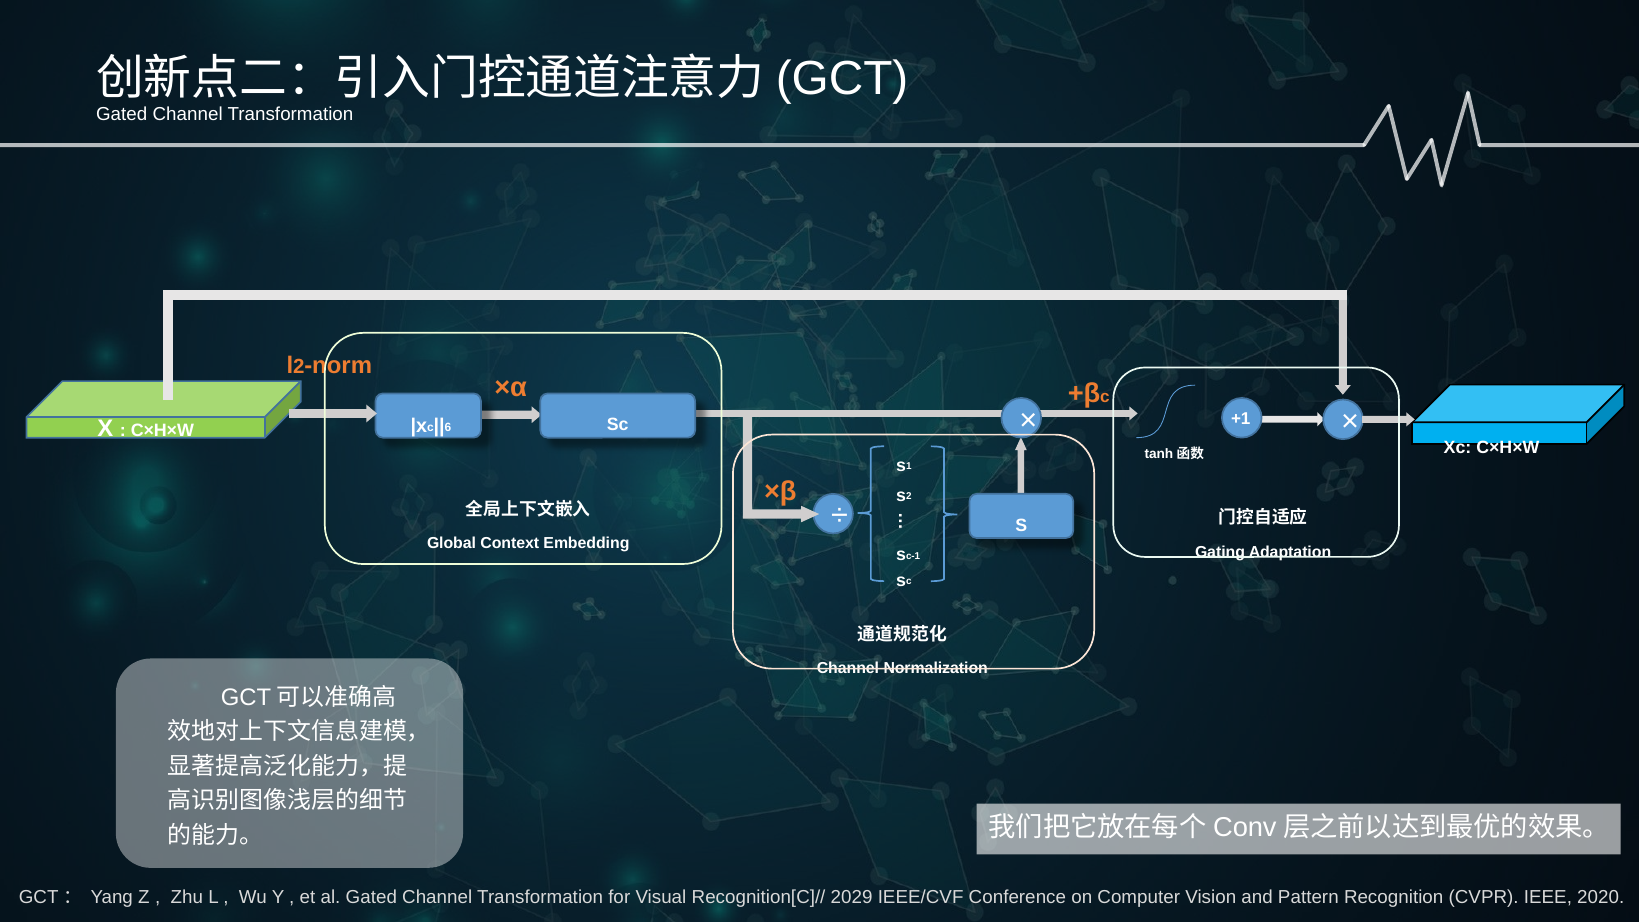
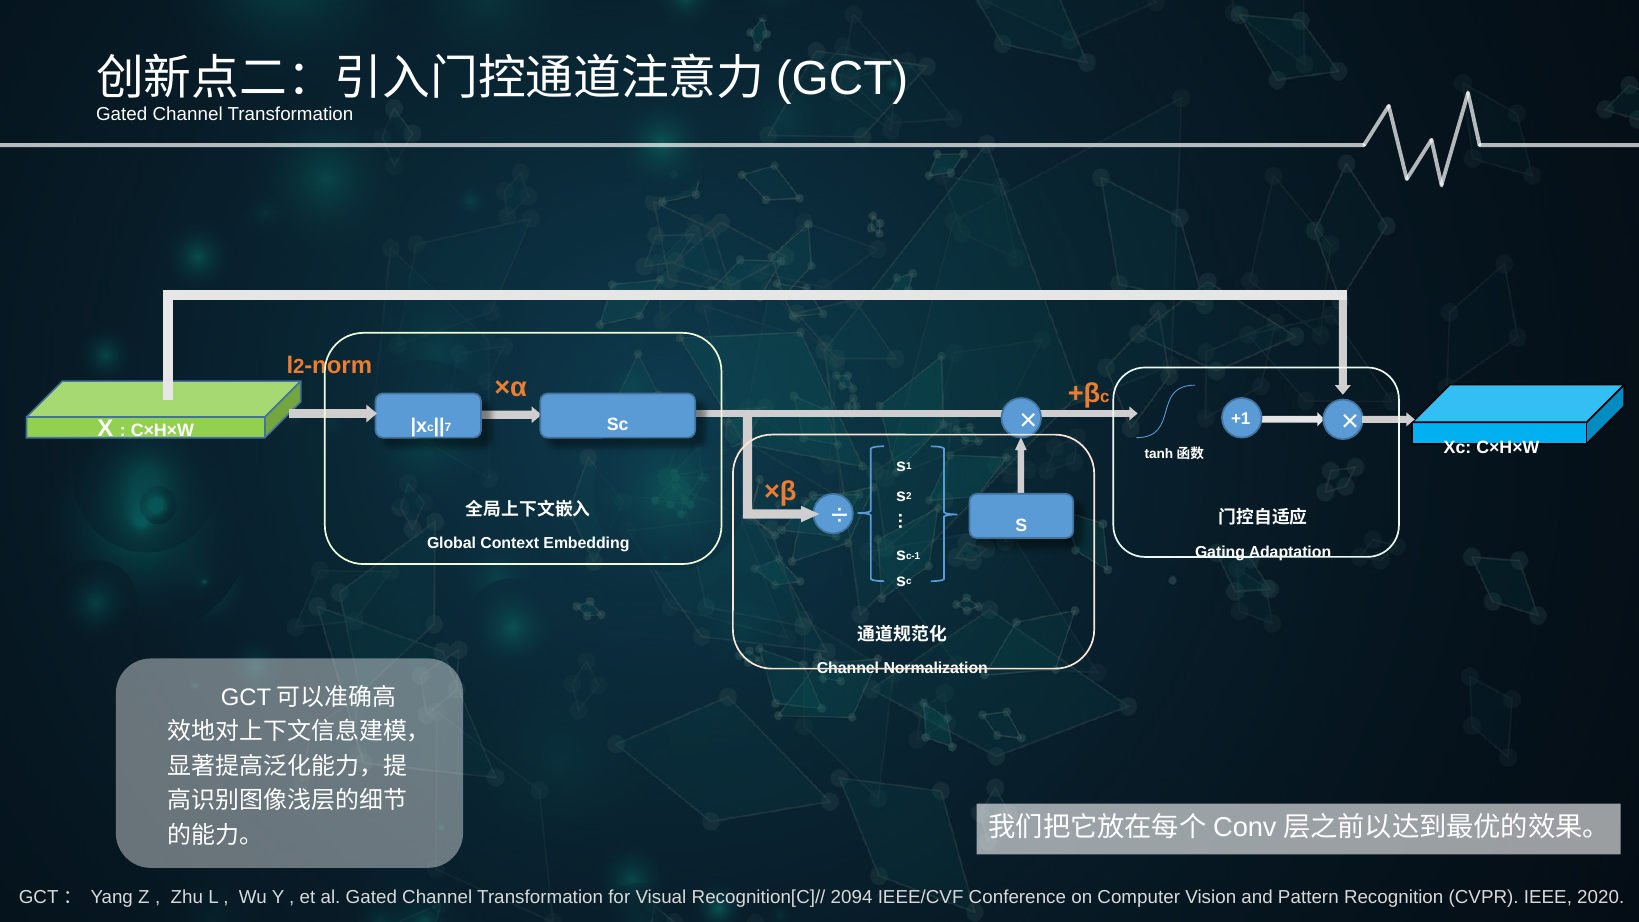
6: 6 -> 7
2029: 2029 -> 2094
